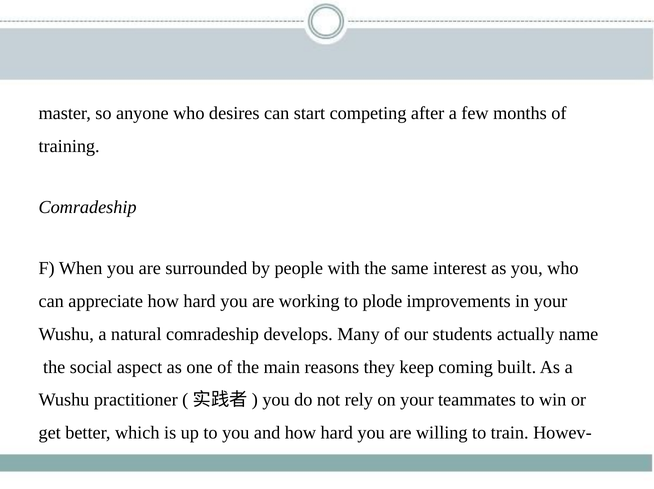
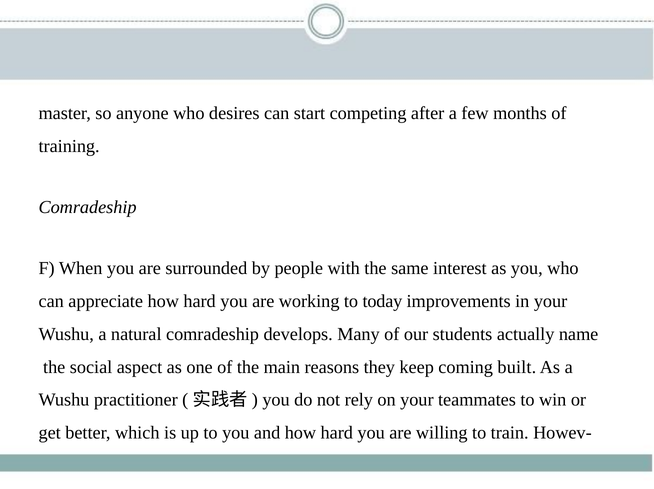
plode: plode -> today
